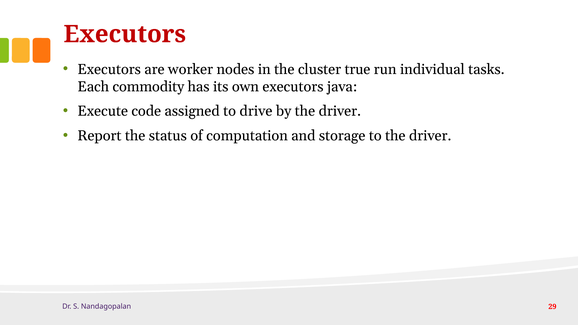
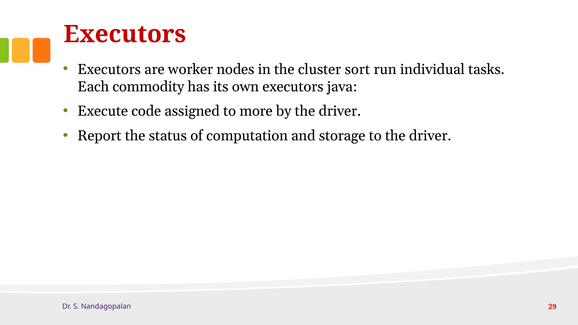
true: true -> sort
drive: drive -> more
